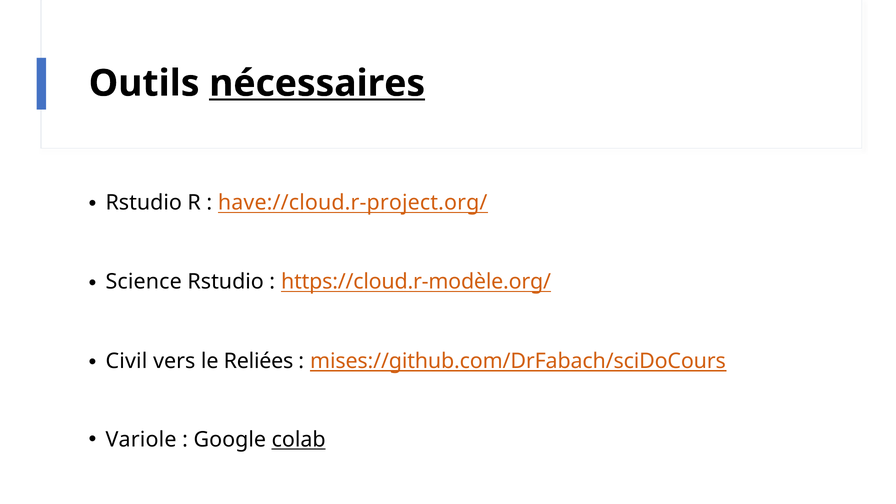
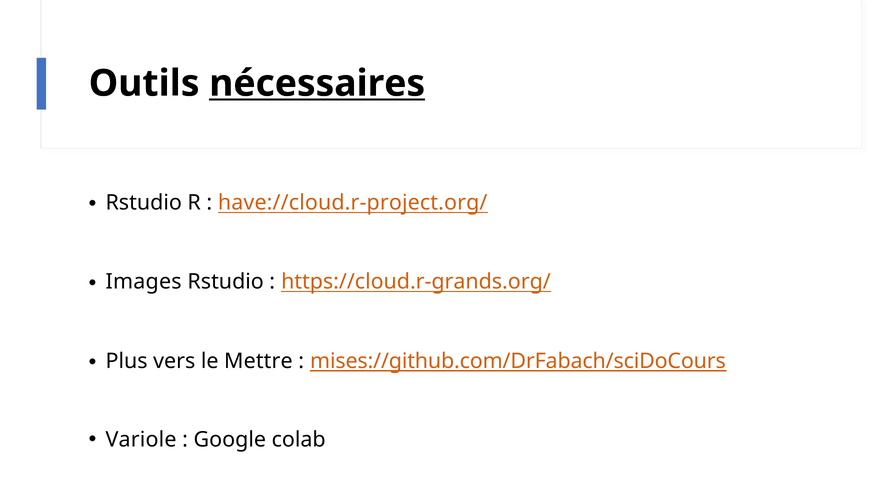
Science: Science -> Images
https://cloud.r-modèle.org/: https://cloud.r-modèle.org/ -> https://cloud.r-grands.org/
Civil: Civil -> Plus
Reliées: Reliées -> Mettre
colab underline: present -> none
